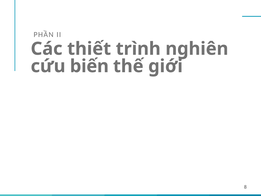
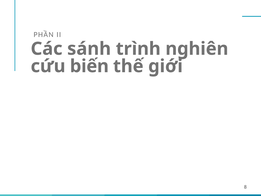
thiết: thiết -> sánh
